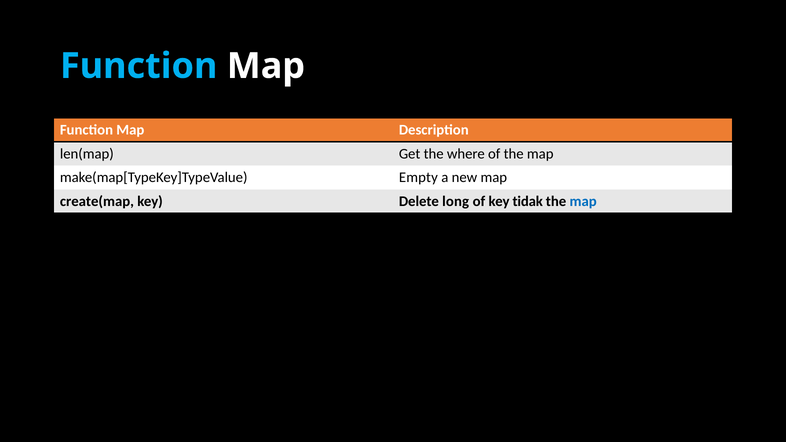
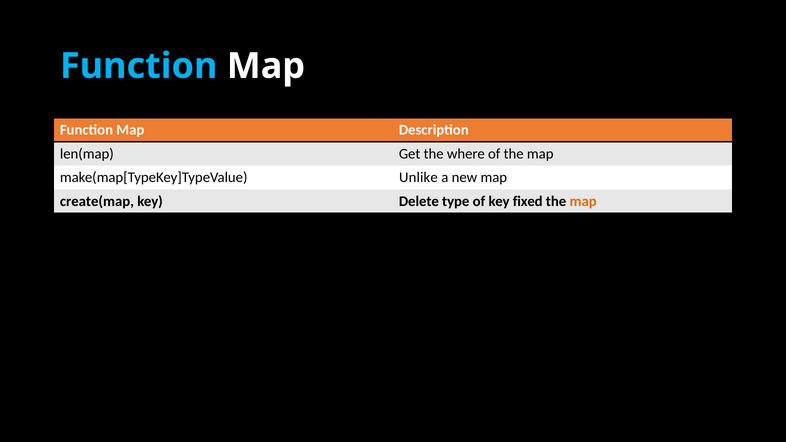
Empty: Empty -> Unlike
long: long -> type
tidak: tidak -> fixed
map at (583, 202) colour: blue -> orange
